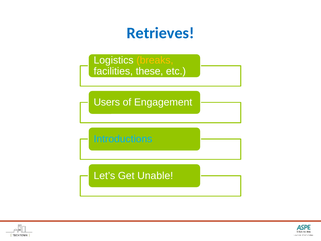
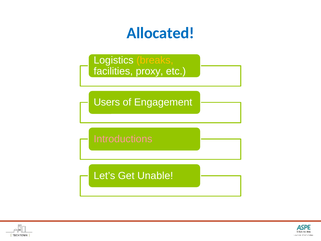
Retrieves: Retrieves -> Allocated
these: these -> proxy
Introductions colour: light blue -> pink
